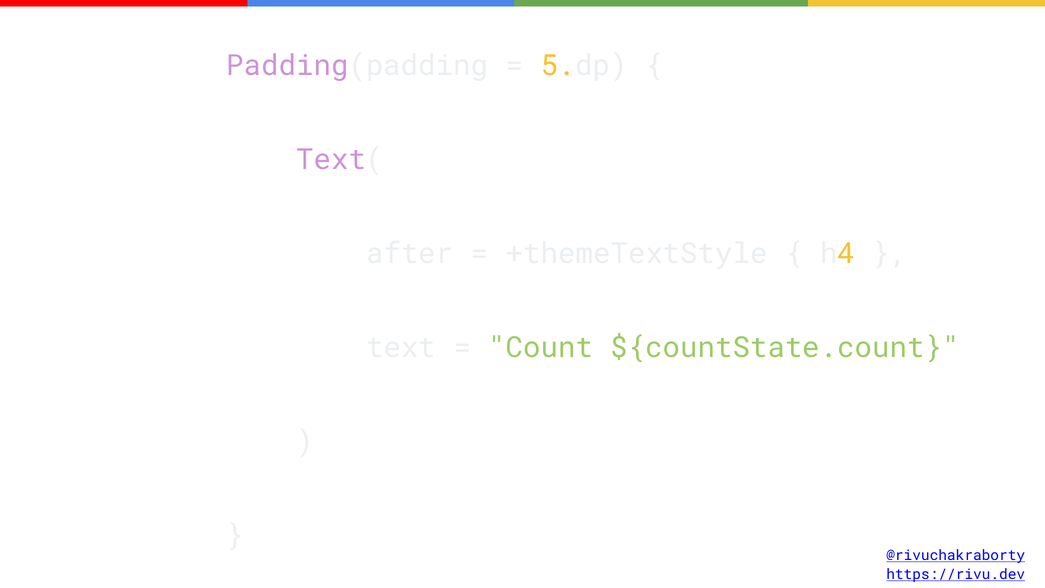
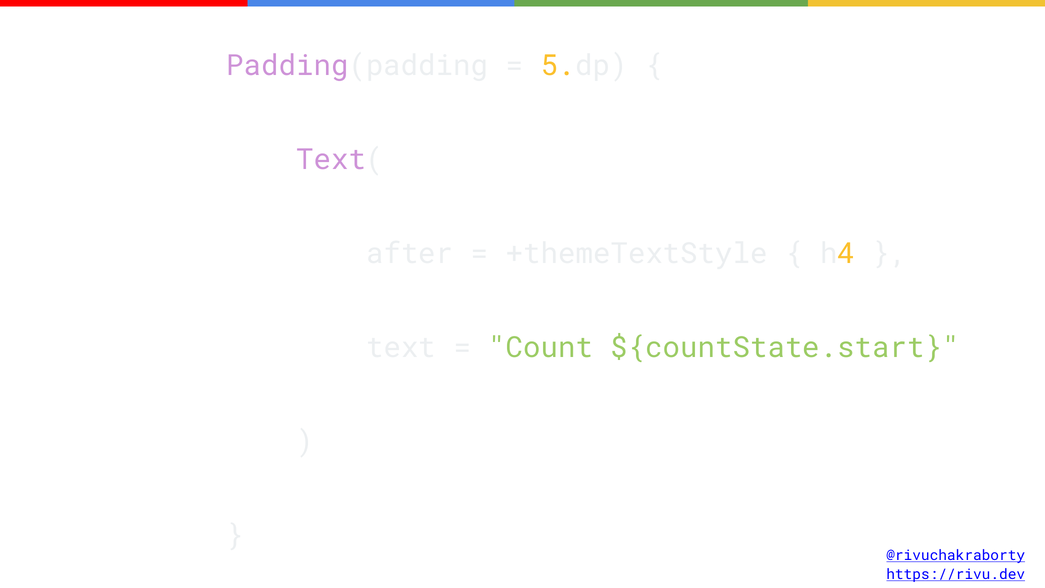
${countState.count: ${countState.count -> ${countState.start
